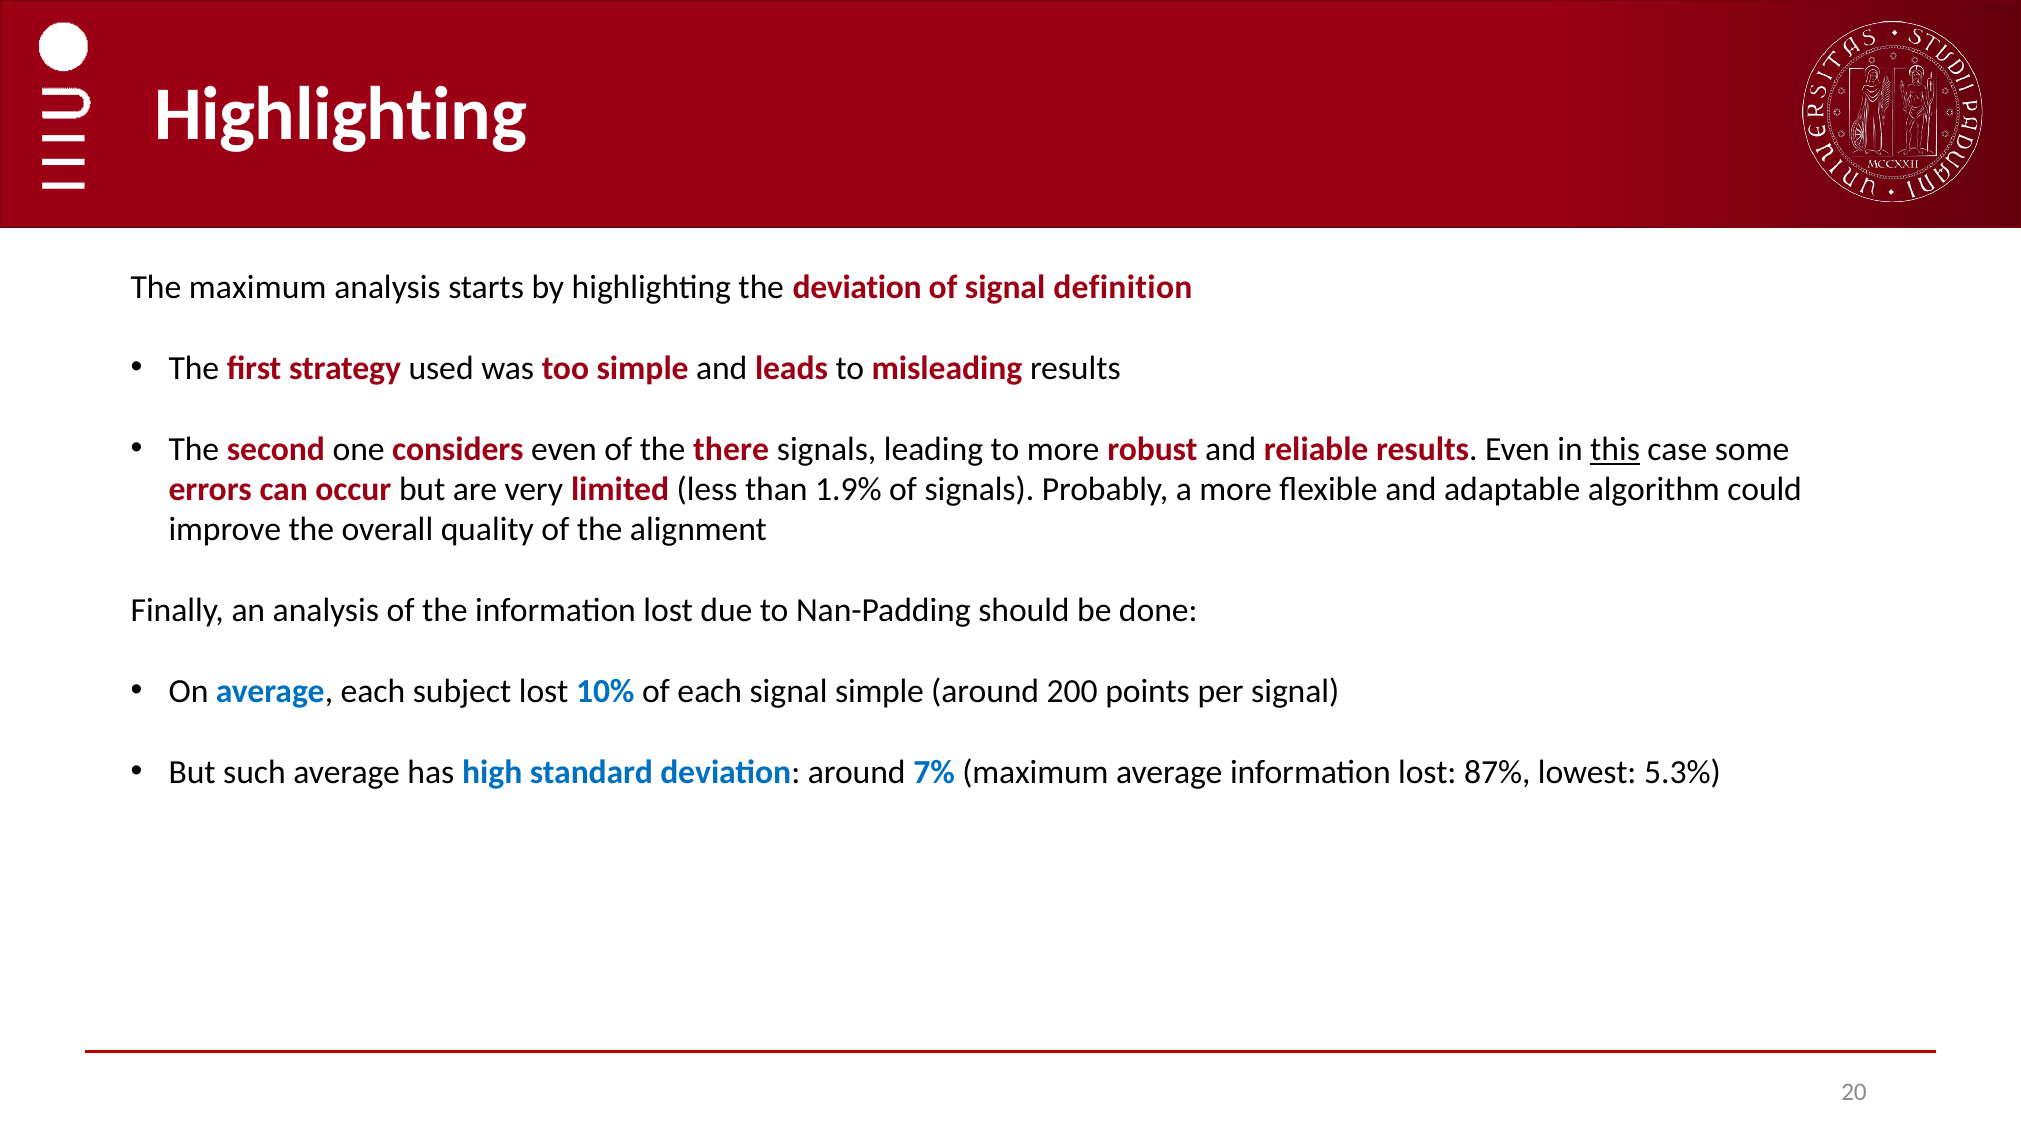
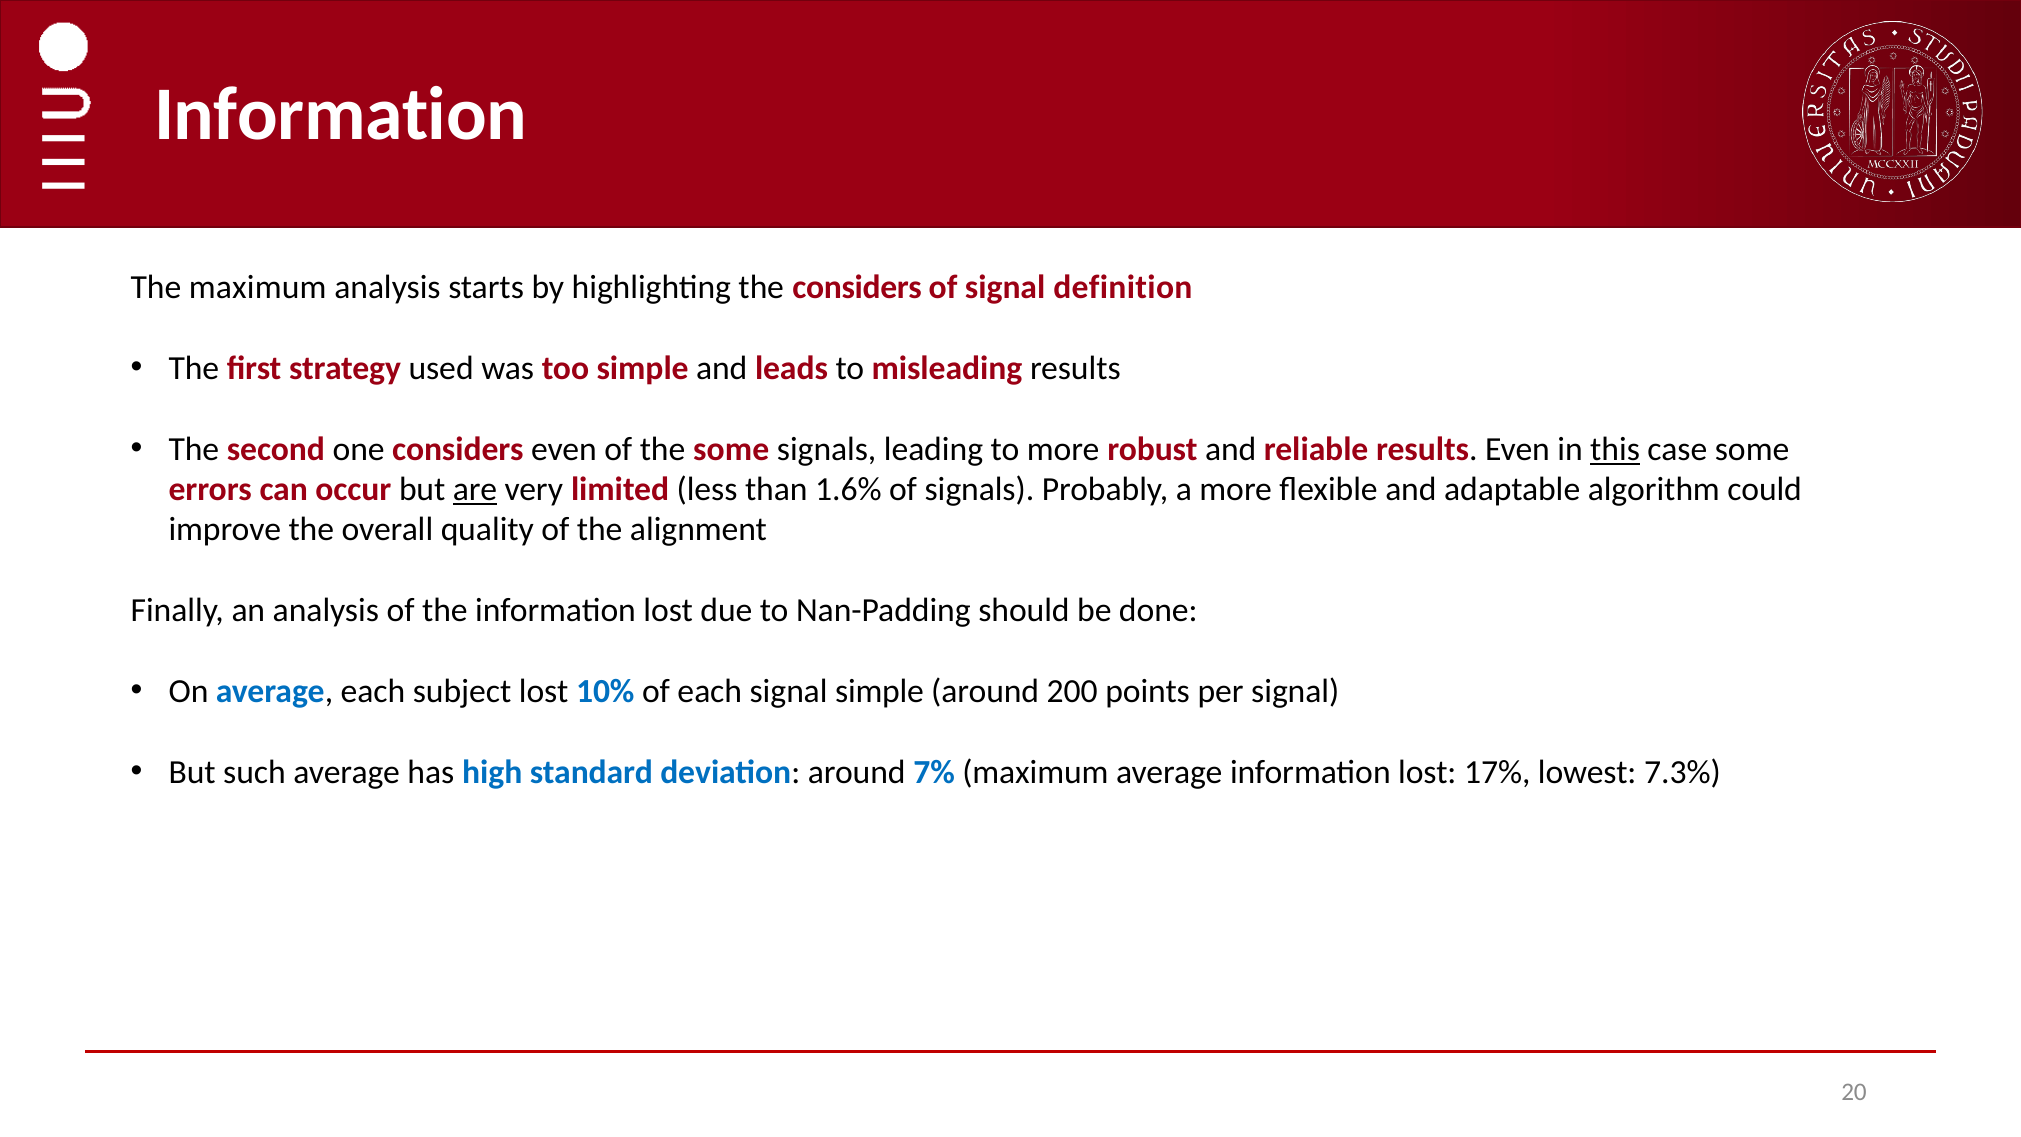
Highlighting at (341, 115): Highlighting -> Information
the deviation: deviation -> considers
the there: there -> some
are underline: none -> present
1.9%: 1.9% -> 1.6%
87%: 87% -> 17%
5.3%: 5.3% -> 7.3%
